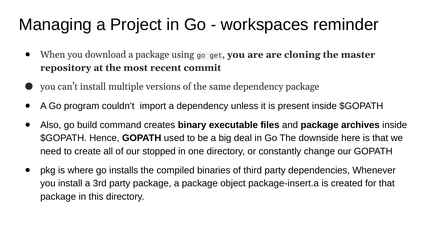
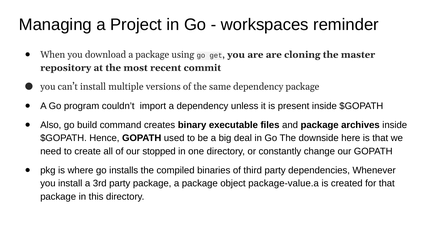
package-insert.a: package-insert.a -> package-value.a
